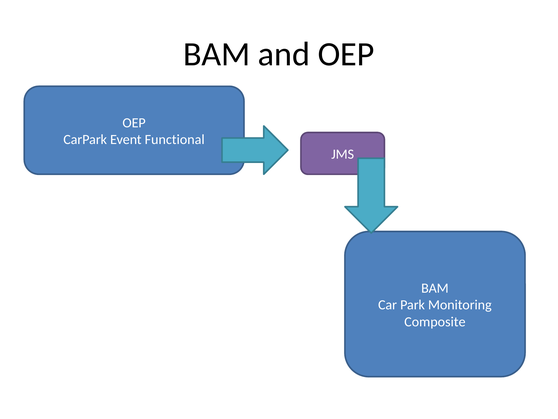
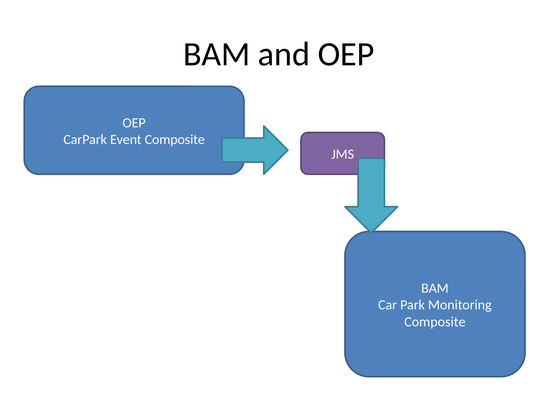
Event Functional: Functional -> Composite
